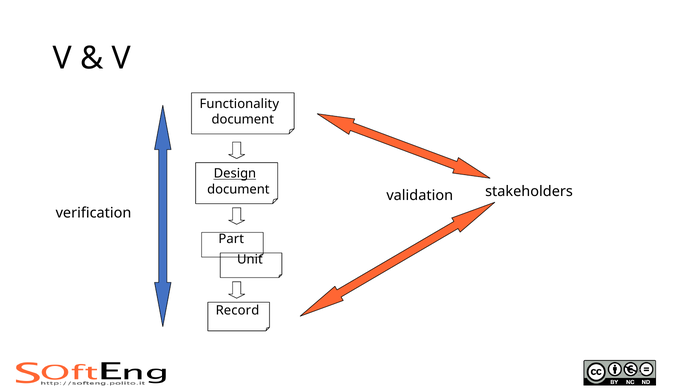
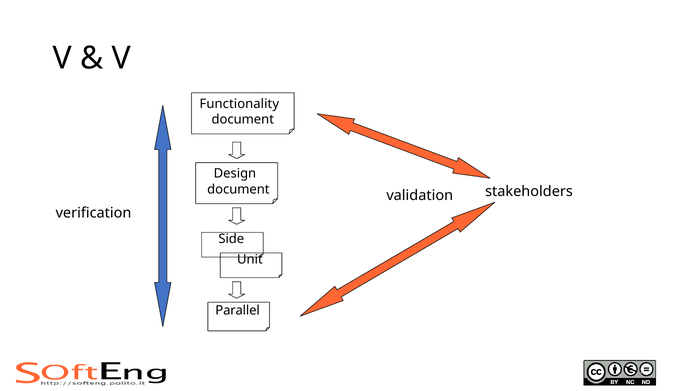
Design underline: present -> none
Part: Part -> Side
Record: Record -> Parallel
